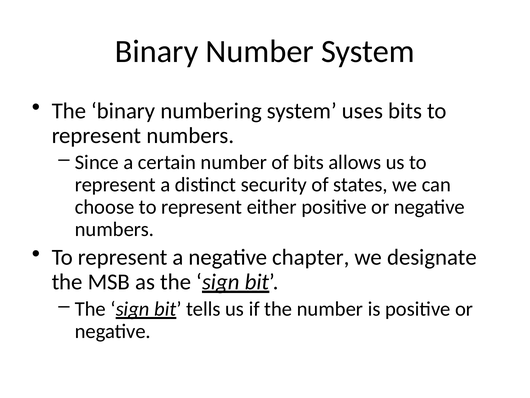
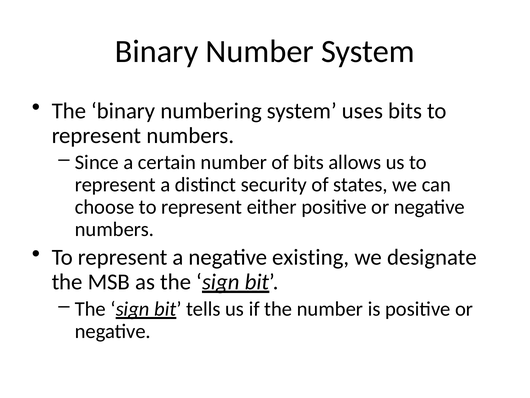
chapter: chapter -> existing
